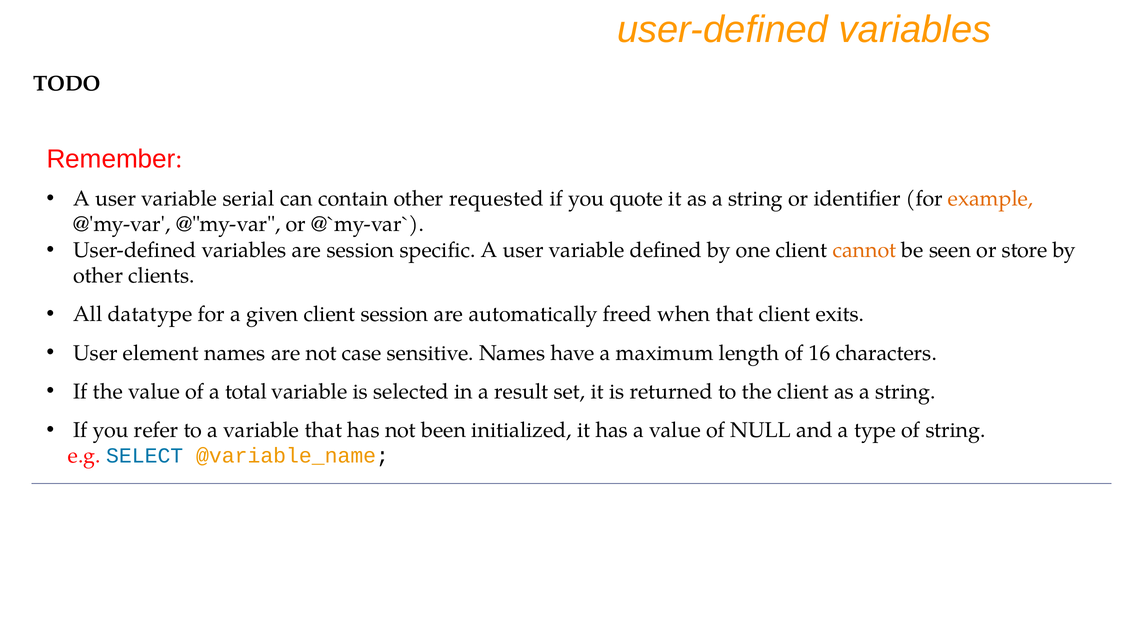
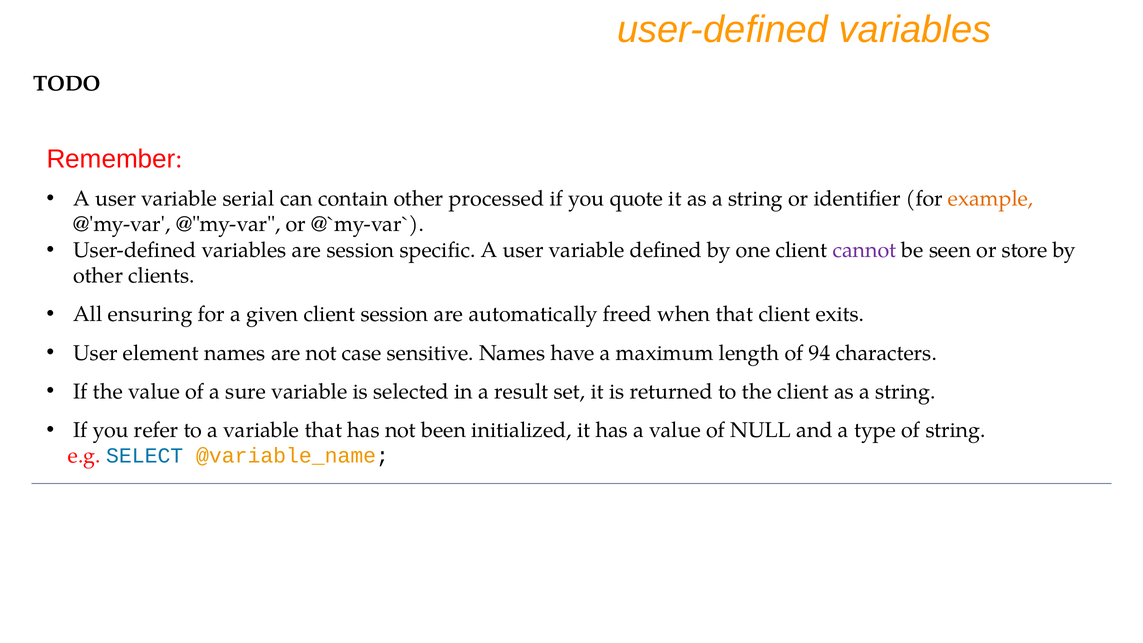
requested: requested -> processed
cannot colour: orange -> purple
datatype: datatype -> ensuring
16: 16 -> 94
total: total -> sure
